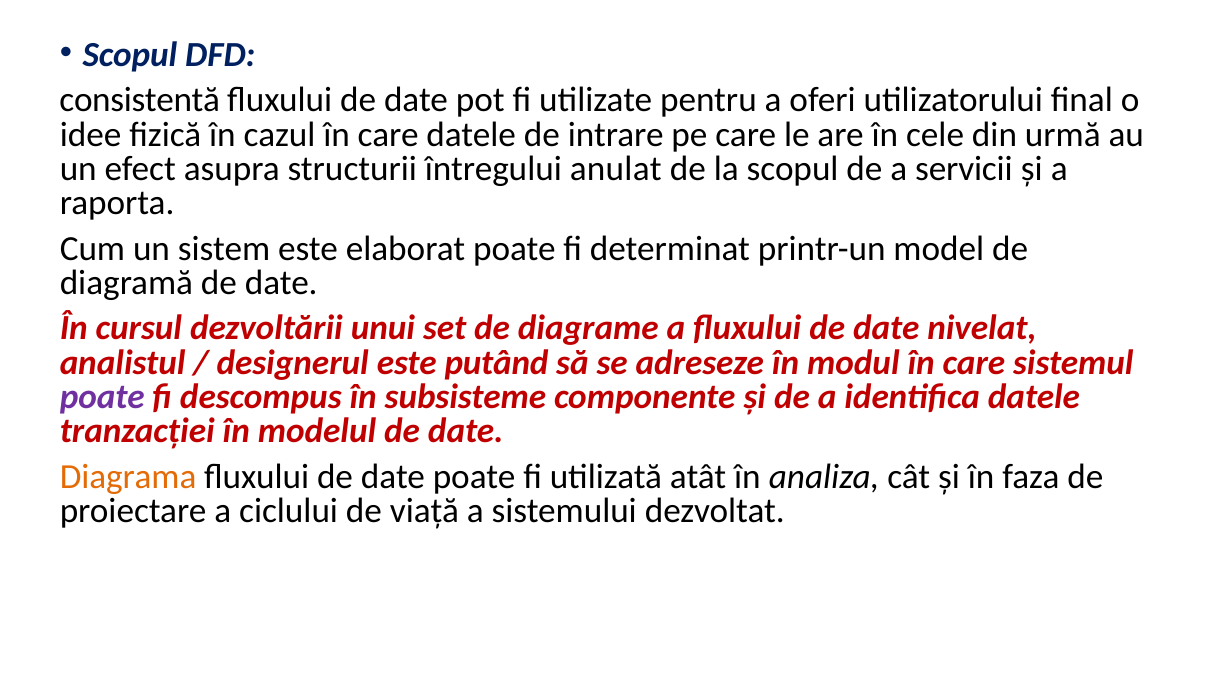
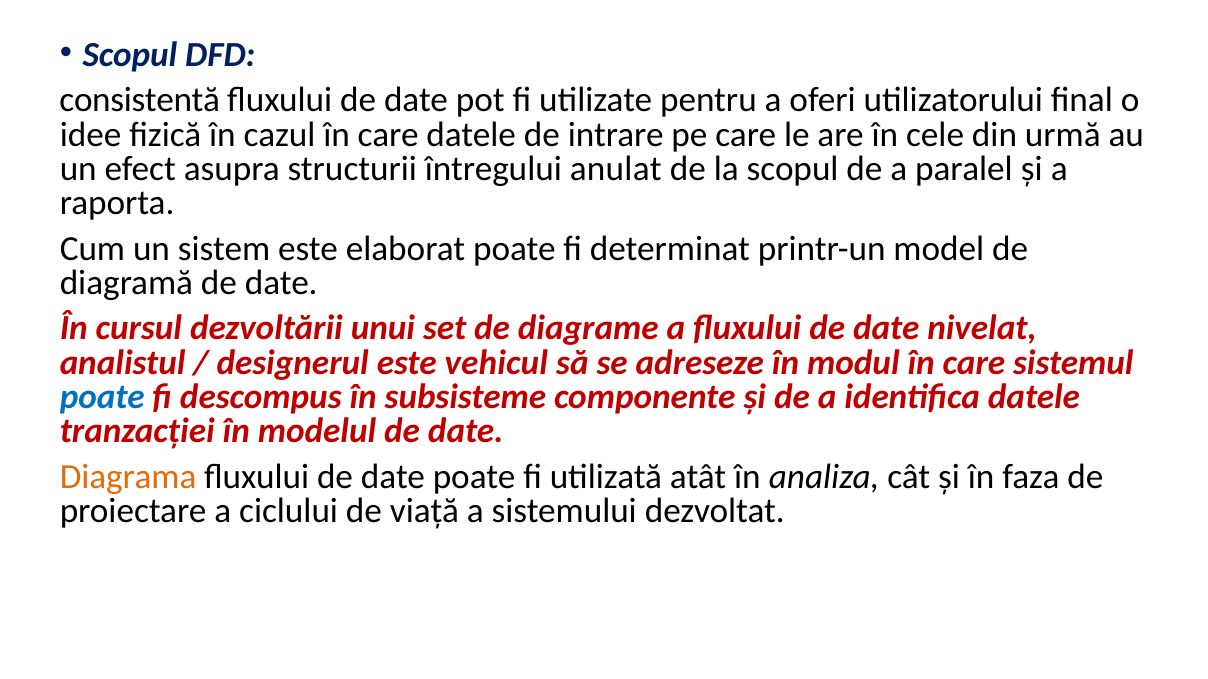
servicii: servicii -> paralel
putând: putând -> vehicul
poate at (102, 397) colour: purple -> blue
